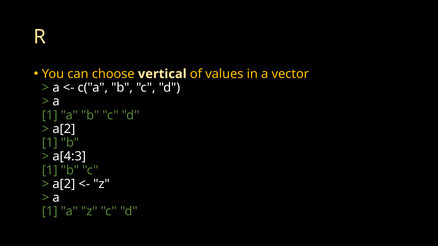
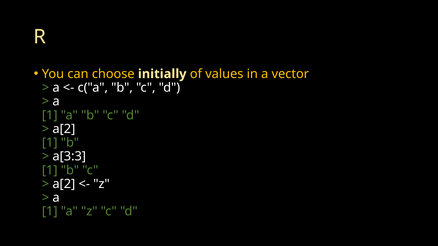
vertical: vertical -> initially
a[4:3: a[4:3 -> a[3:3
